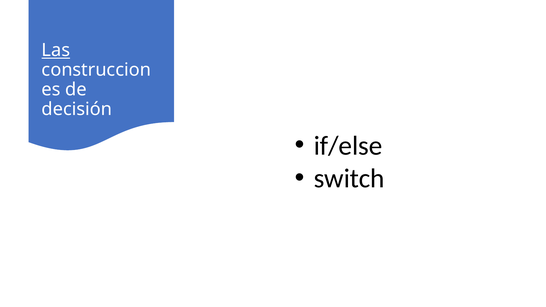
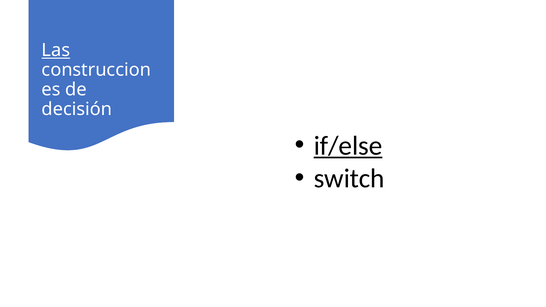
if/else underline: none -> present
